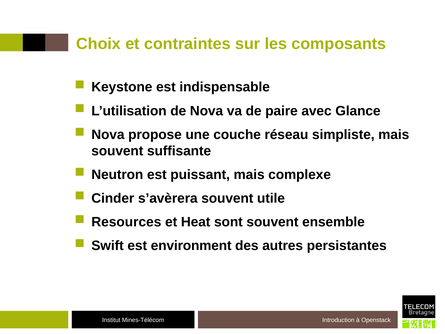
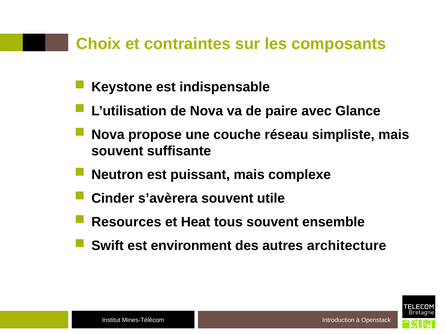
sont: sont -> tous
persistantes: persistantes -> architecture
